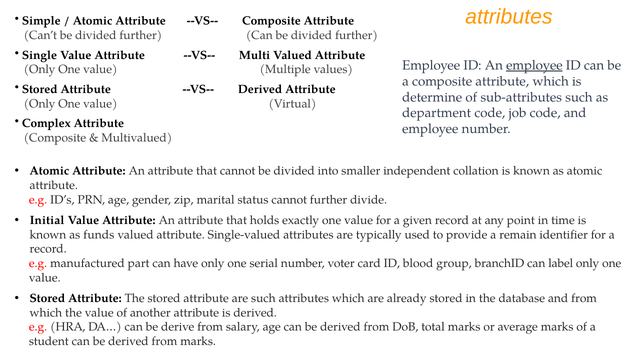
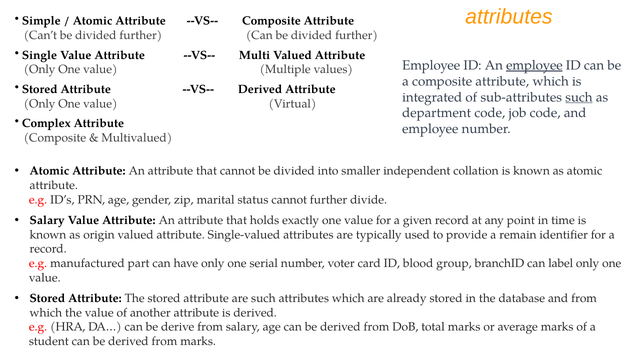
determine: determine -> integrated
such at (579, 97) underline: none -> present
Initial at (47, 221): Initial -> Salary
funds: funds -> origin
